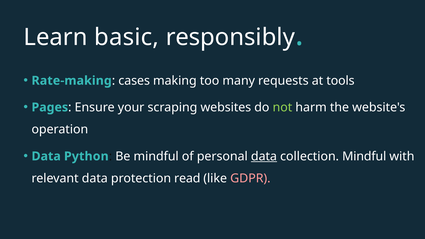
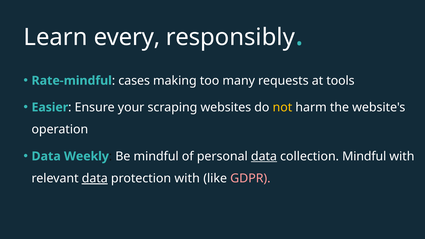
basic: basic -> every
Rate-making: Rate-making -> Rate-mindful
Pages: Pages -> Easier
not colour: light green -> yellow
Python: Python -> Weekly
data at (95, 179) underline: none -> present
protection read: read -> with
